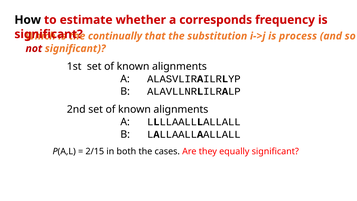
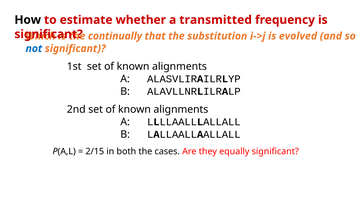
corresponds: corresponds -> transmitted
process: process -> evolved
not colour: red -> blue
